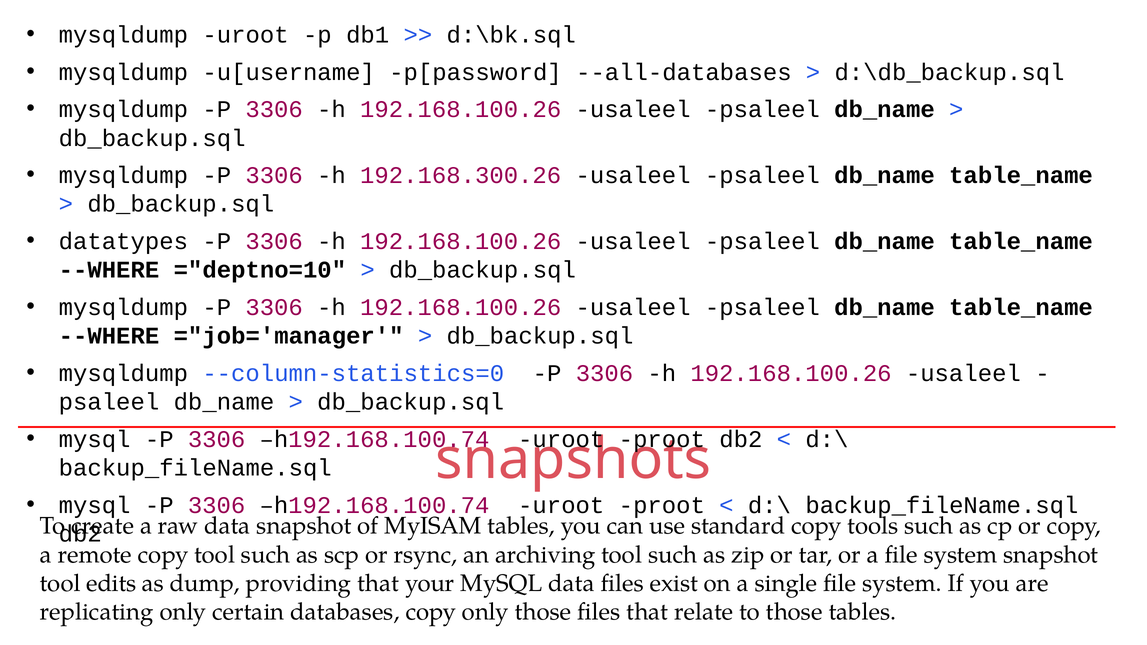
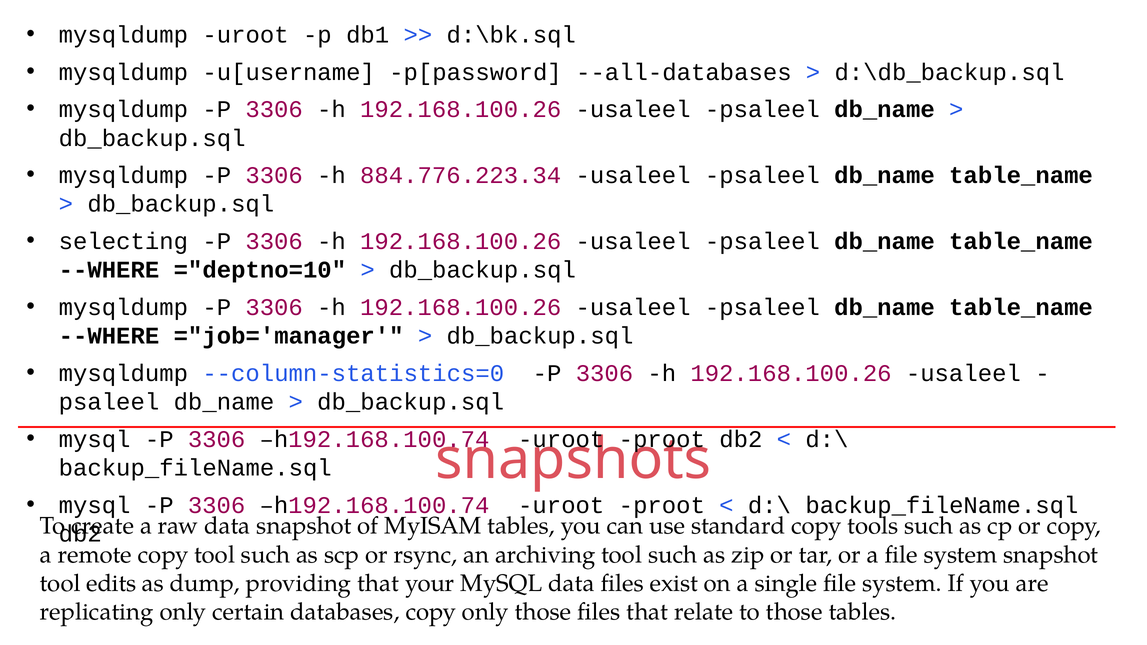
192.168.300.26: 192.168.300.26 -> 884.776.223.34
datatypes: datatypes -> selecting
